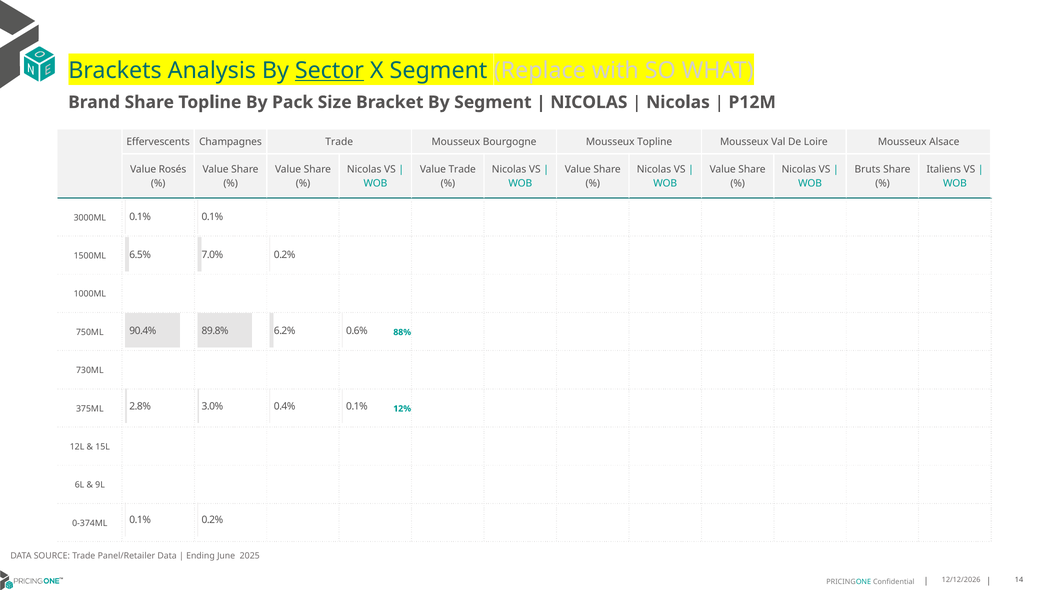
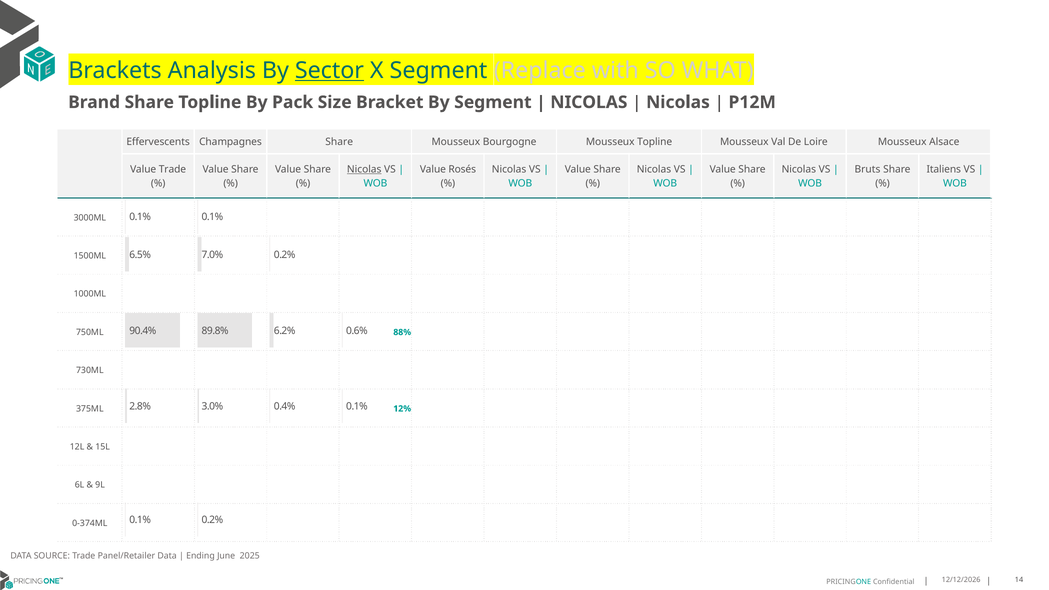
Champagnes Trade: Trade -> Share
Value Rosés: Rosés -> Trade
Nicolas at (364, 170) underline: none -> present
Value Trade: Trade -> Rosés
